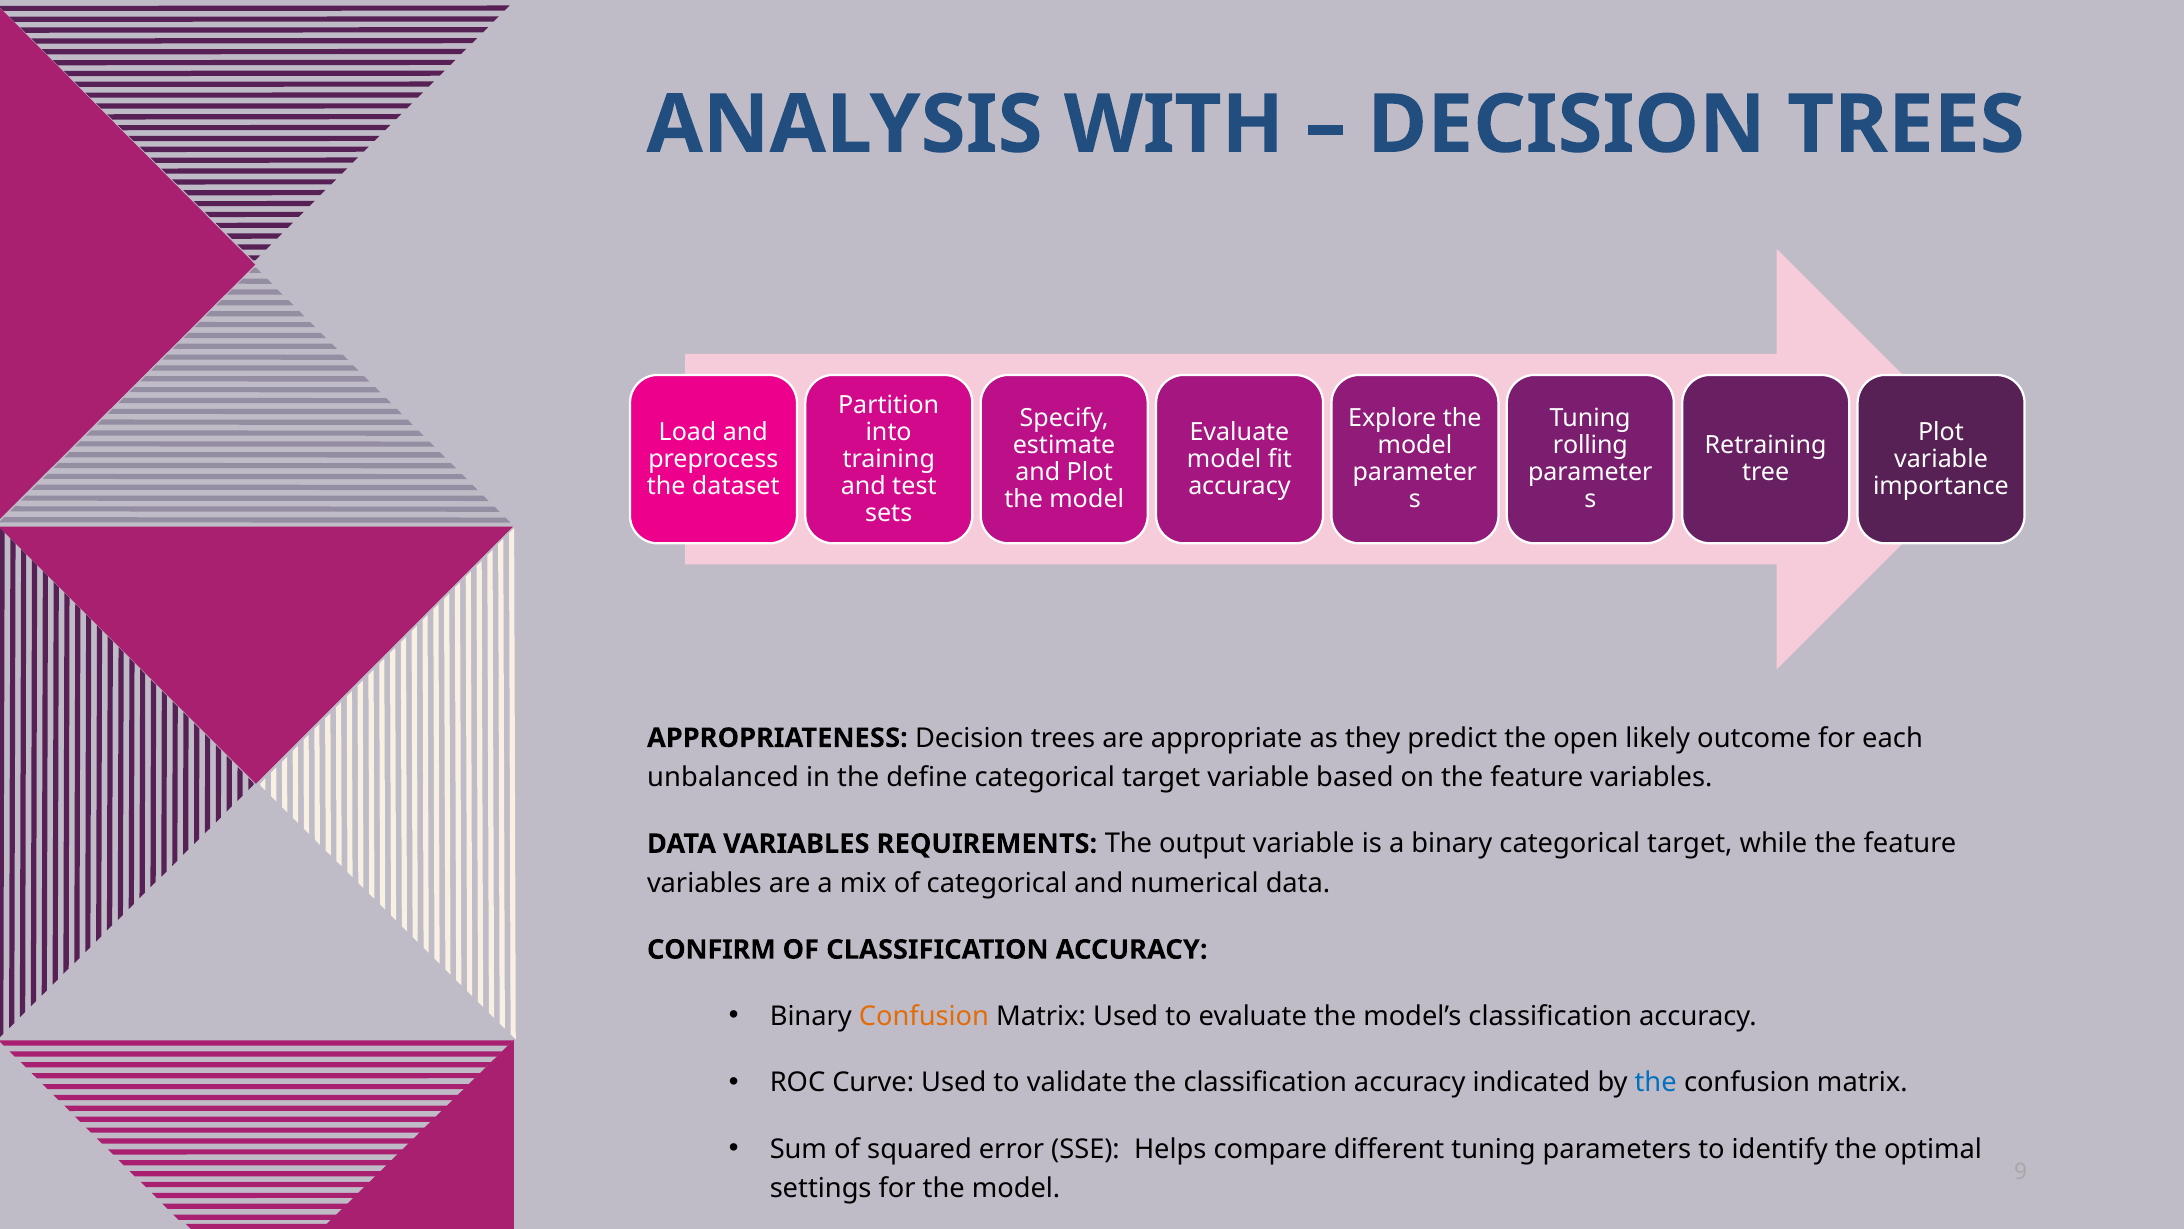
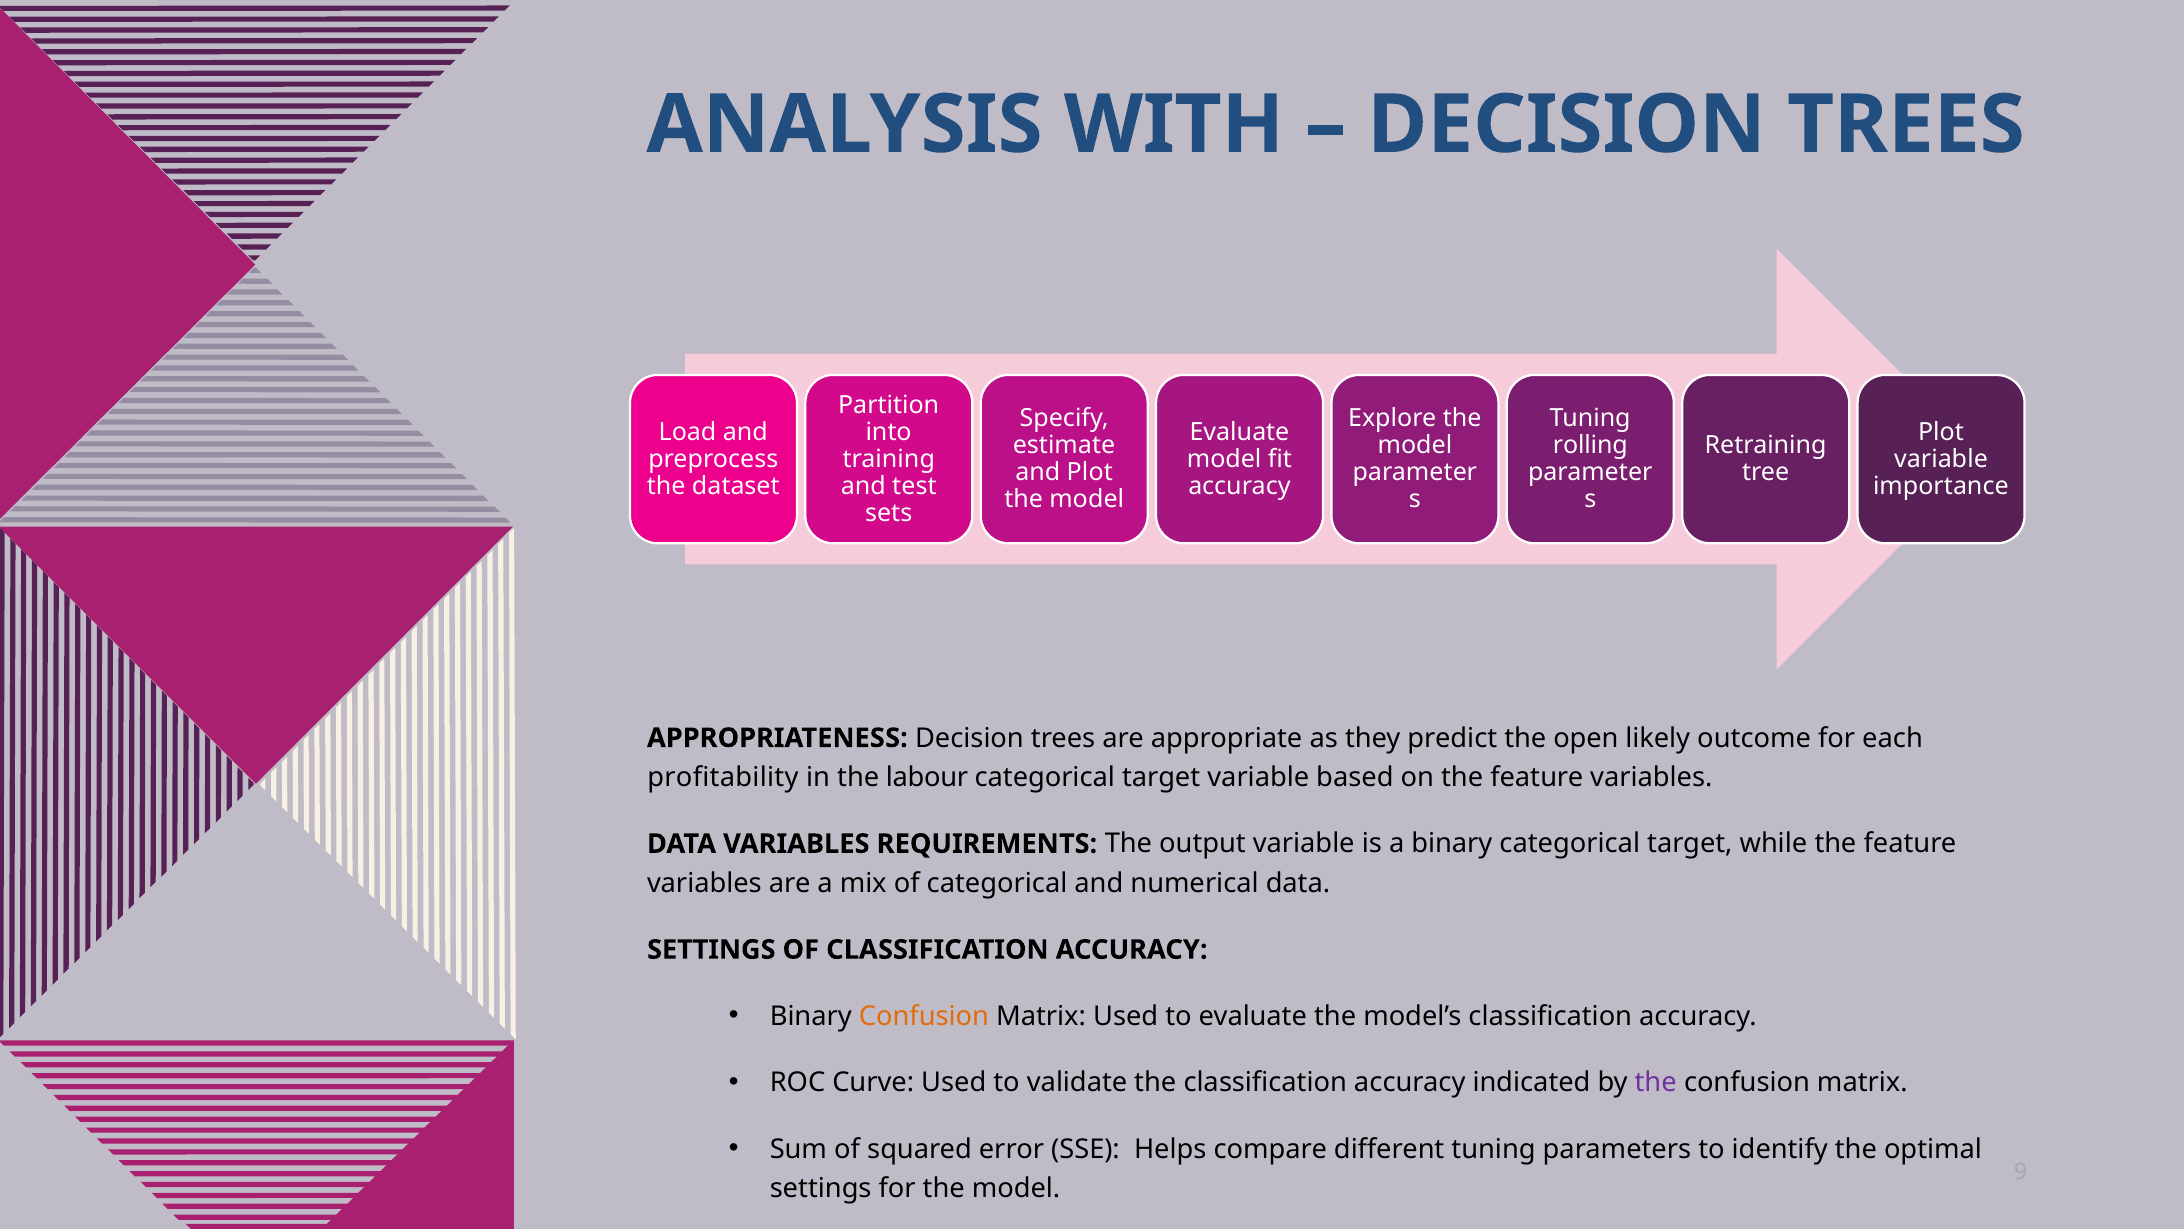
unbalanced: unbalanced -> profitability
define: define -> labour
CONFIRM at (711, 949): CONFIRM -> SETTINGS
the at (1656, 1082) colour: blue -> purple
